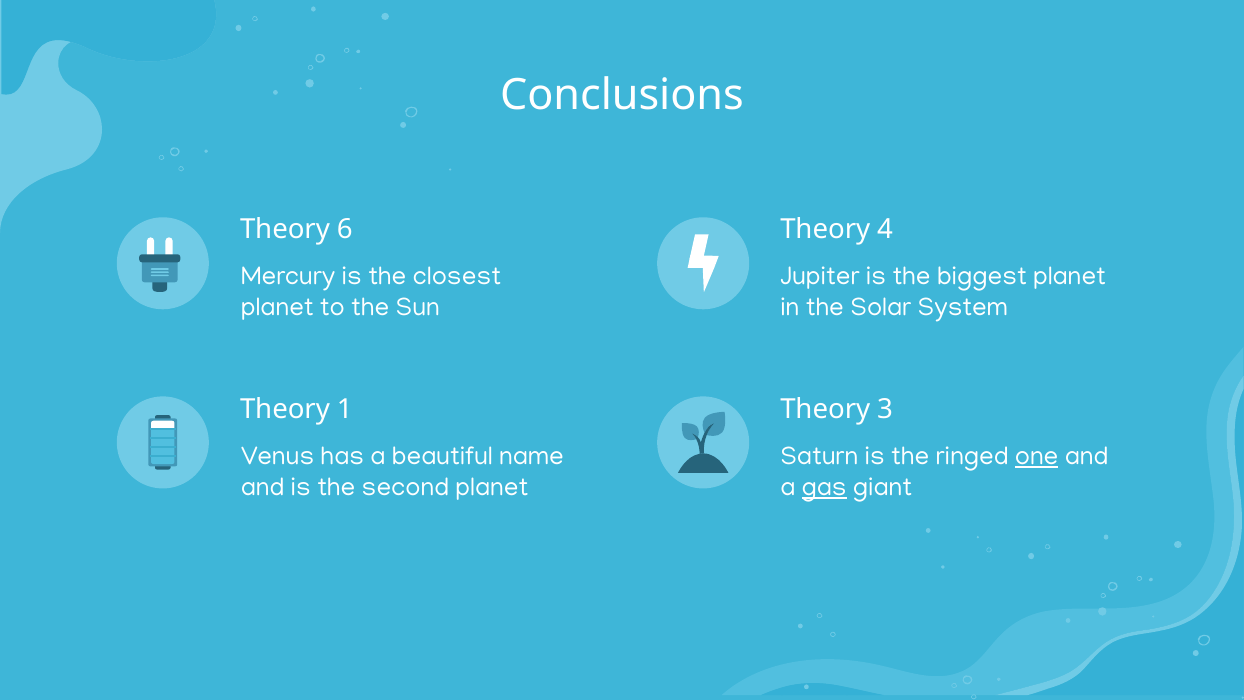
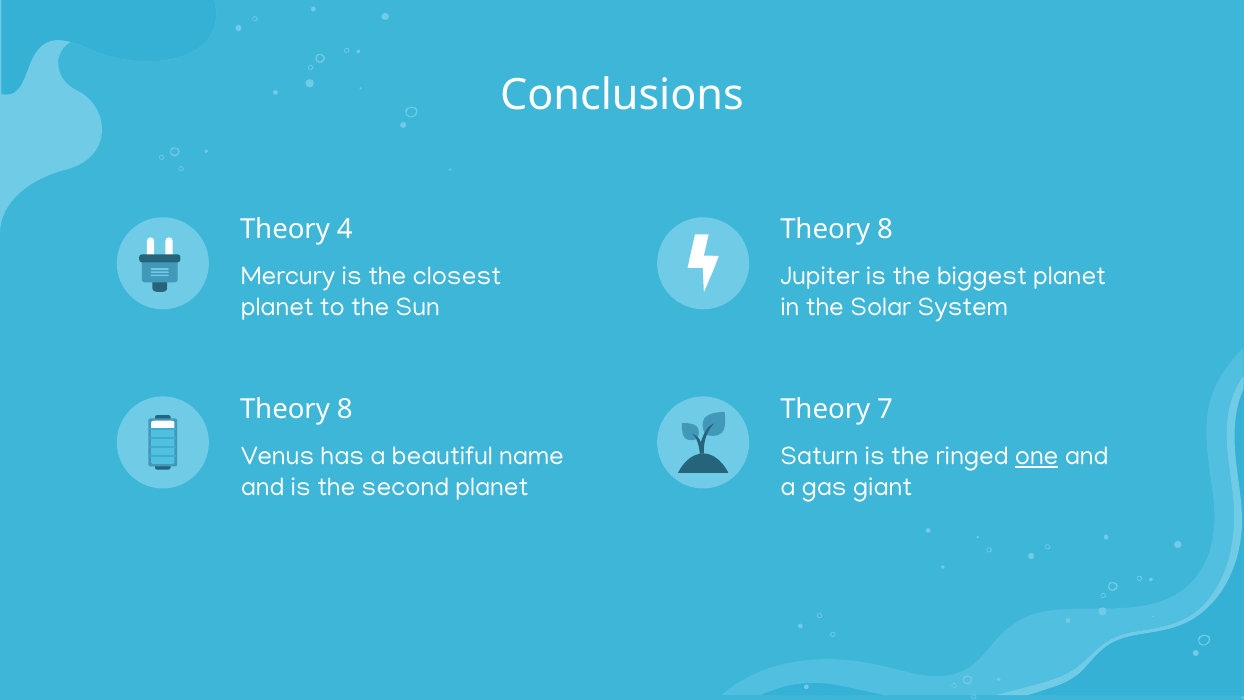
6: 6 -> 4
4 at (885, 230): 4 -> 8
1 at (345, 409): 1 -> 8
3: 3 -> 7
gas underline: present -> none
